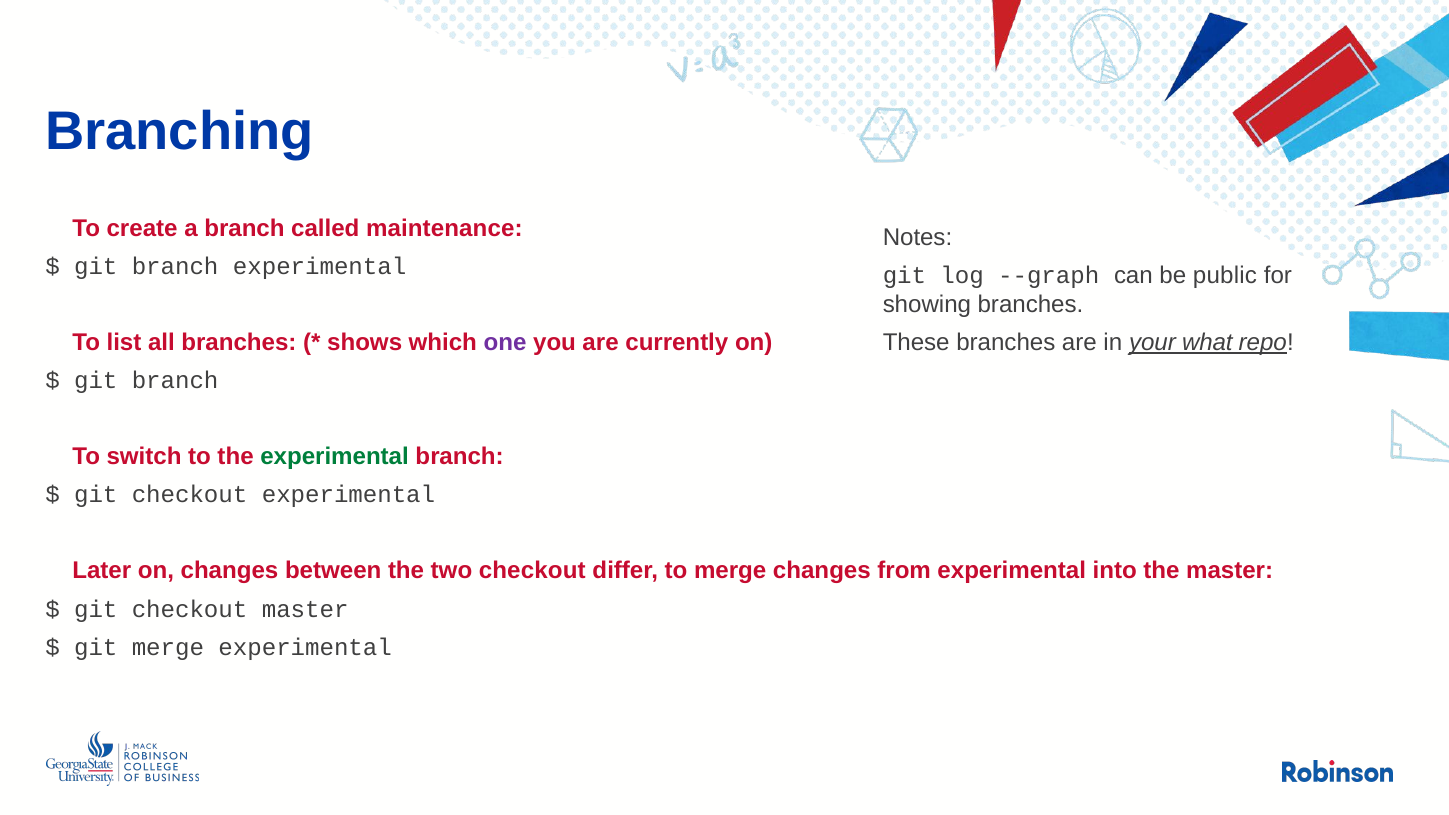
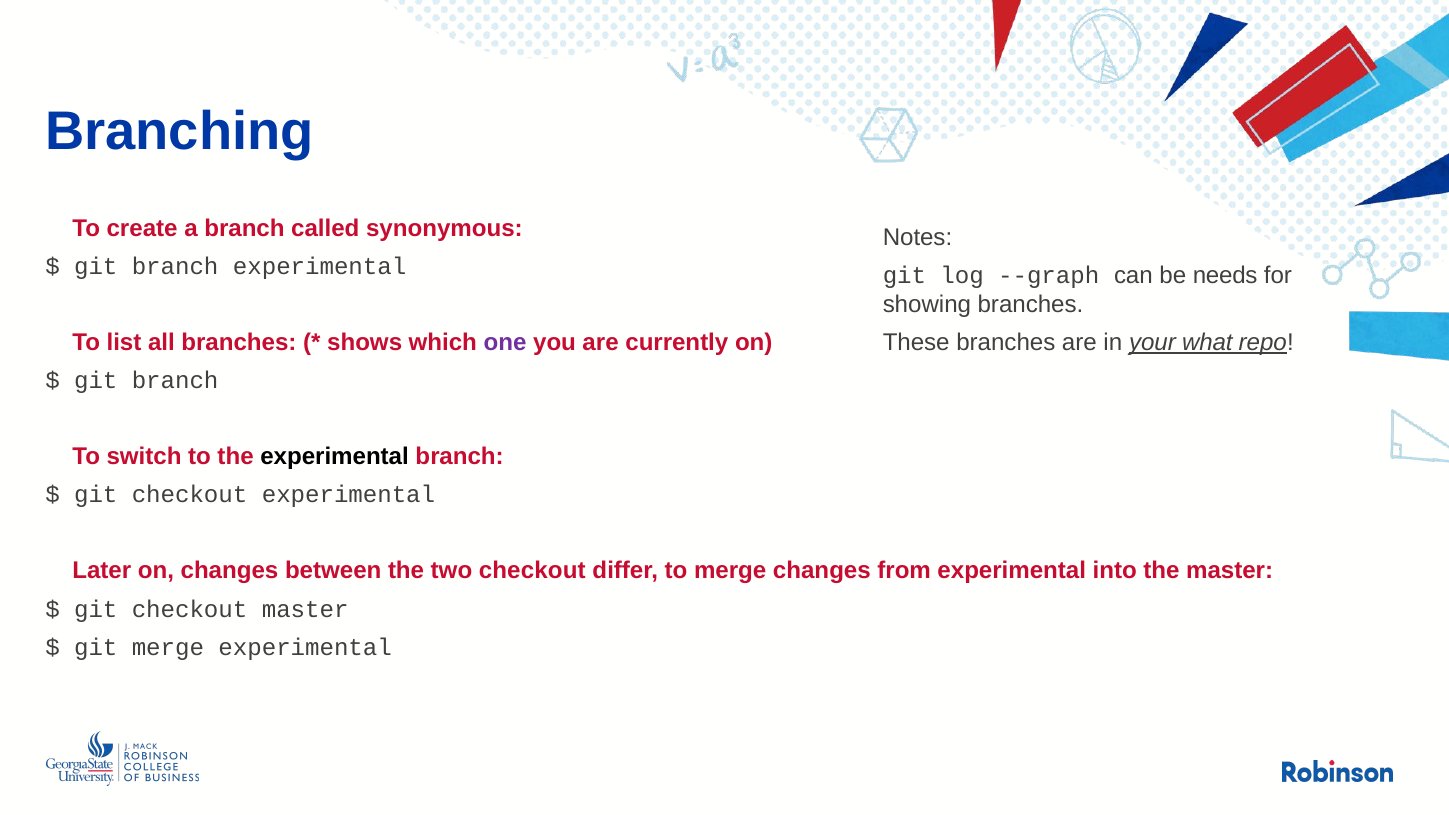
maintenance: maintenance -> synonymous
public: public -> needs
experimental at (335, 457) colour: green -> black
